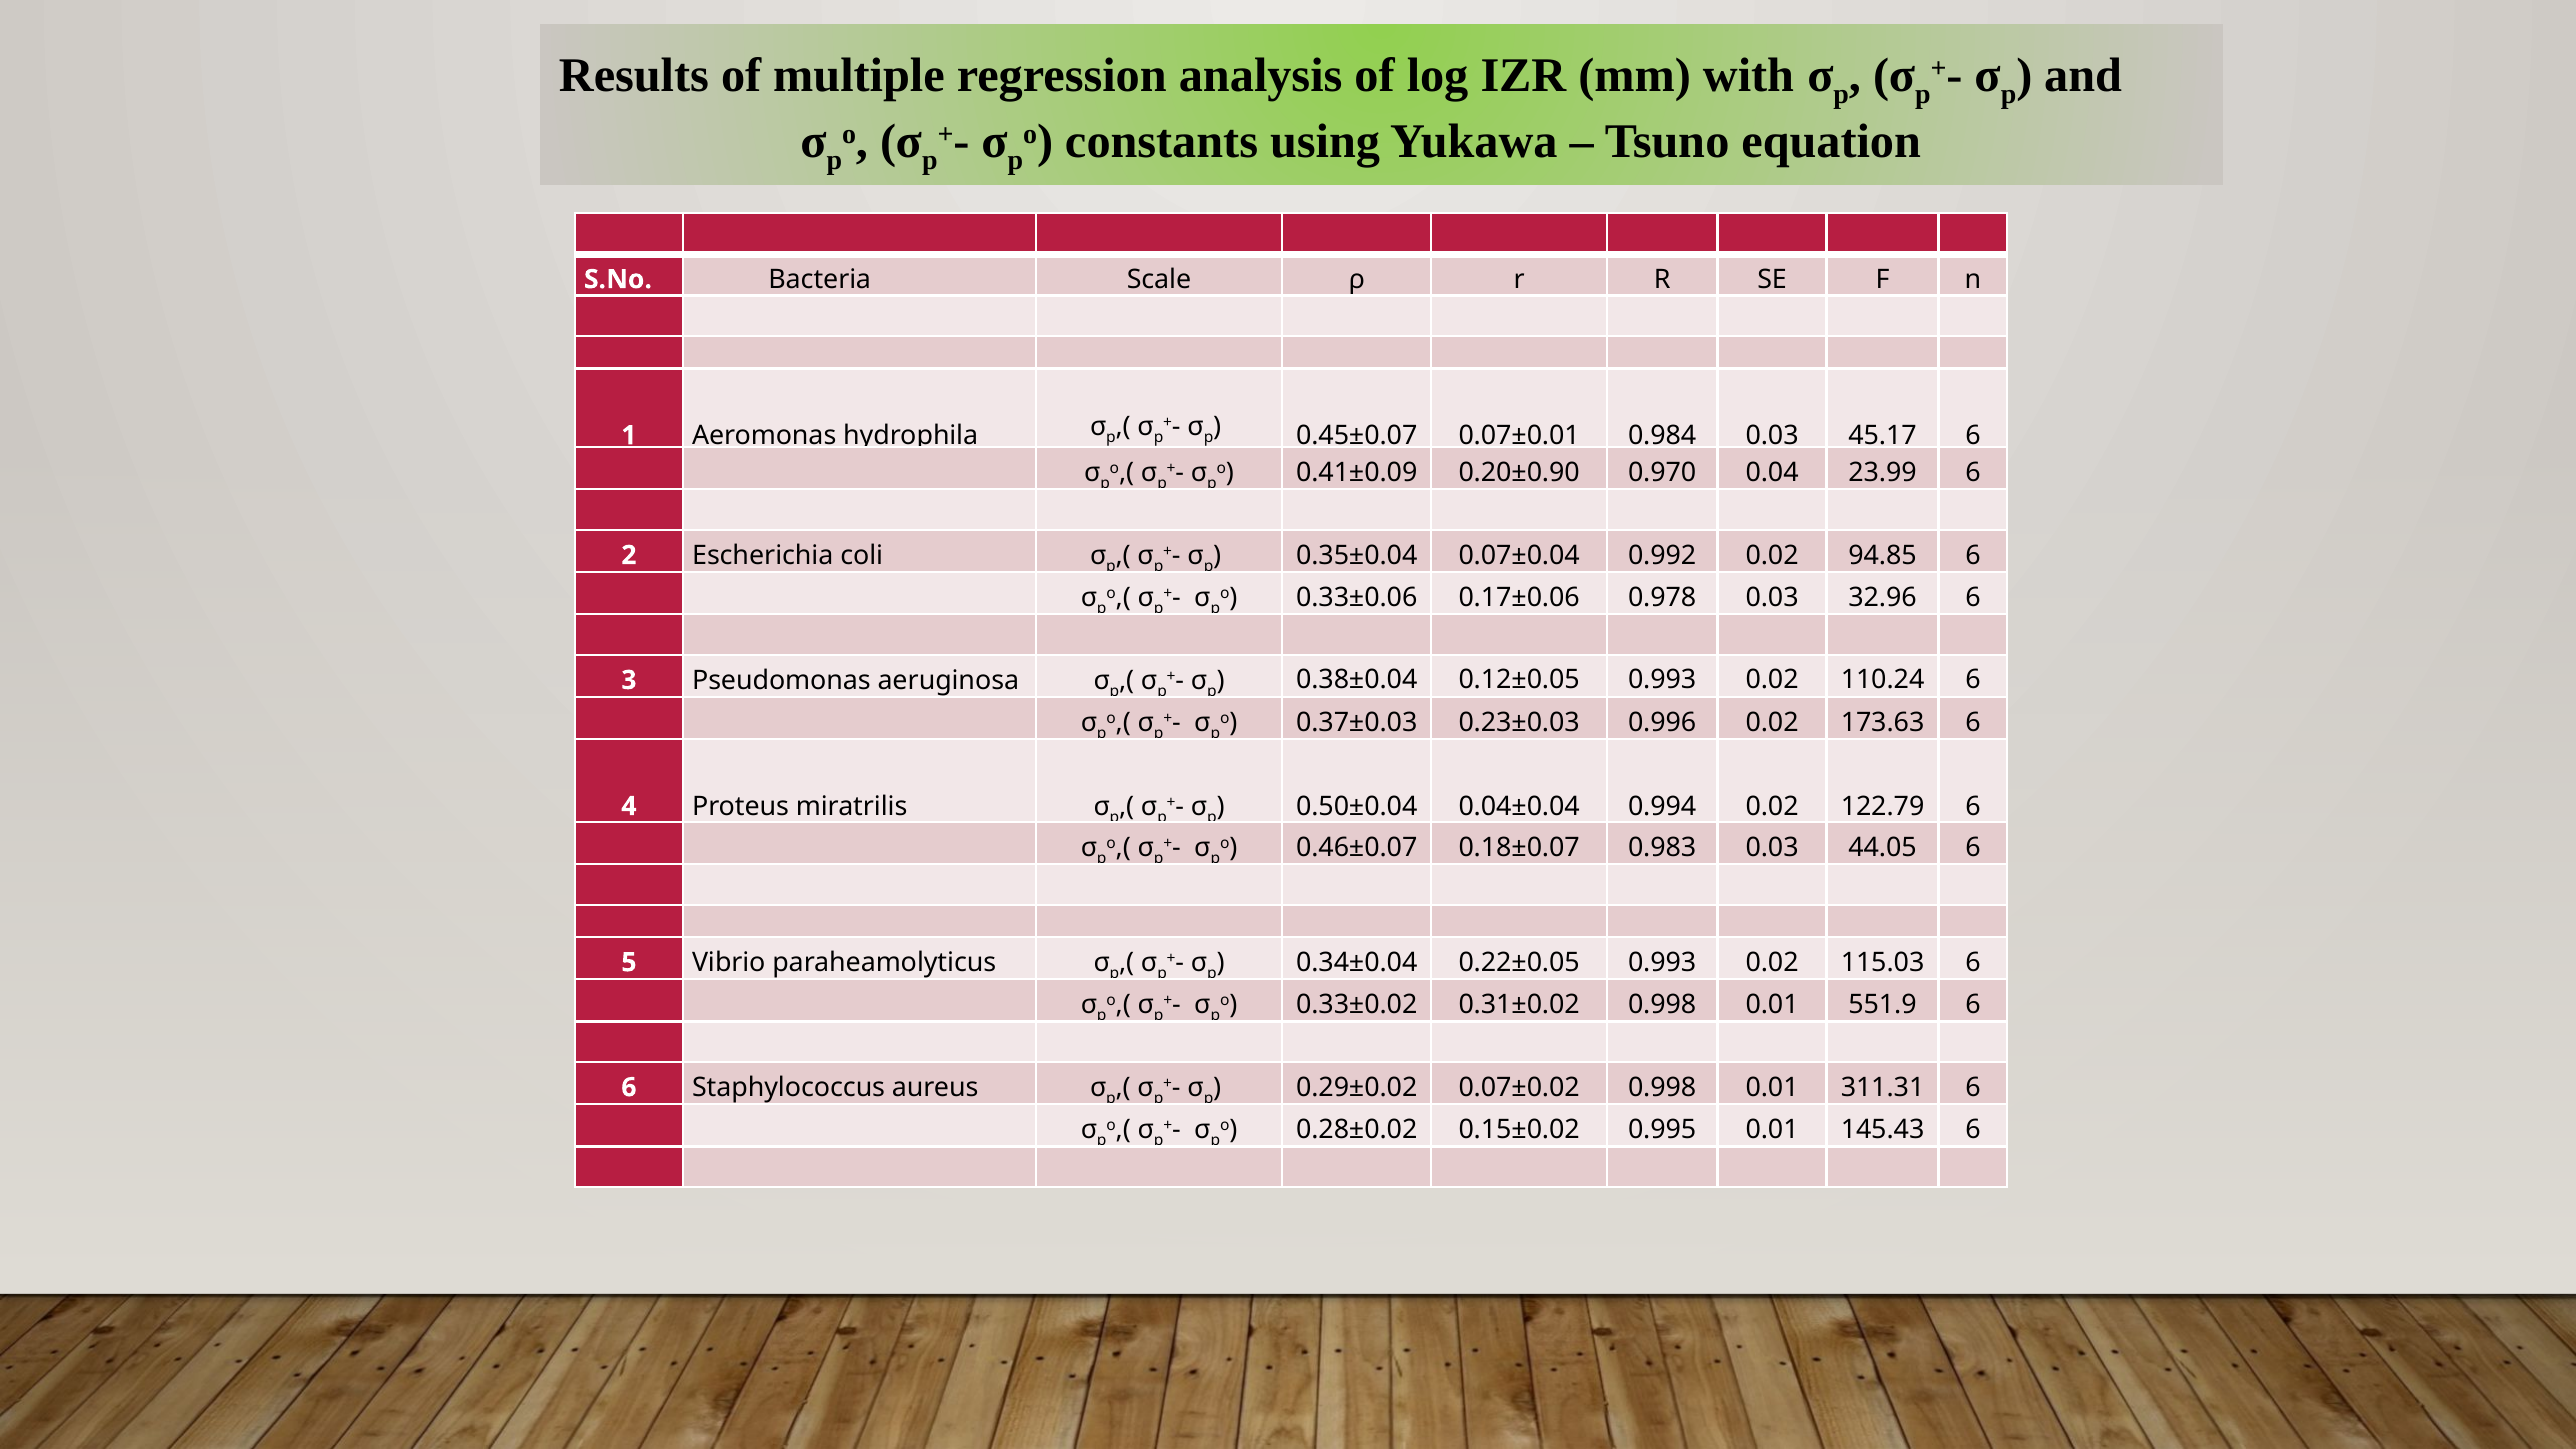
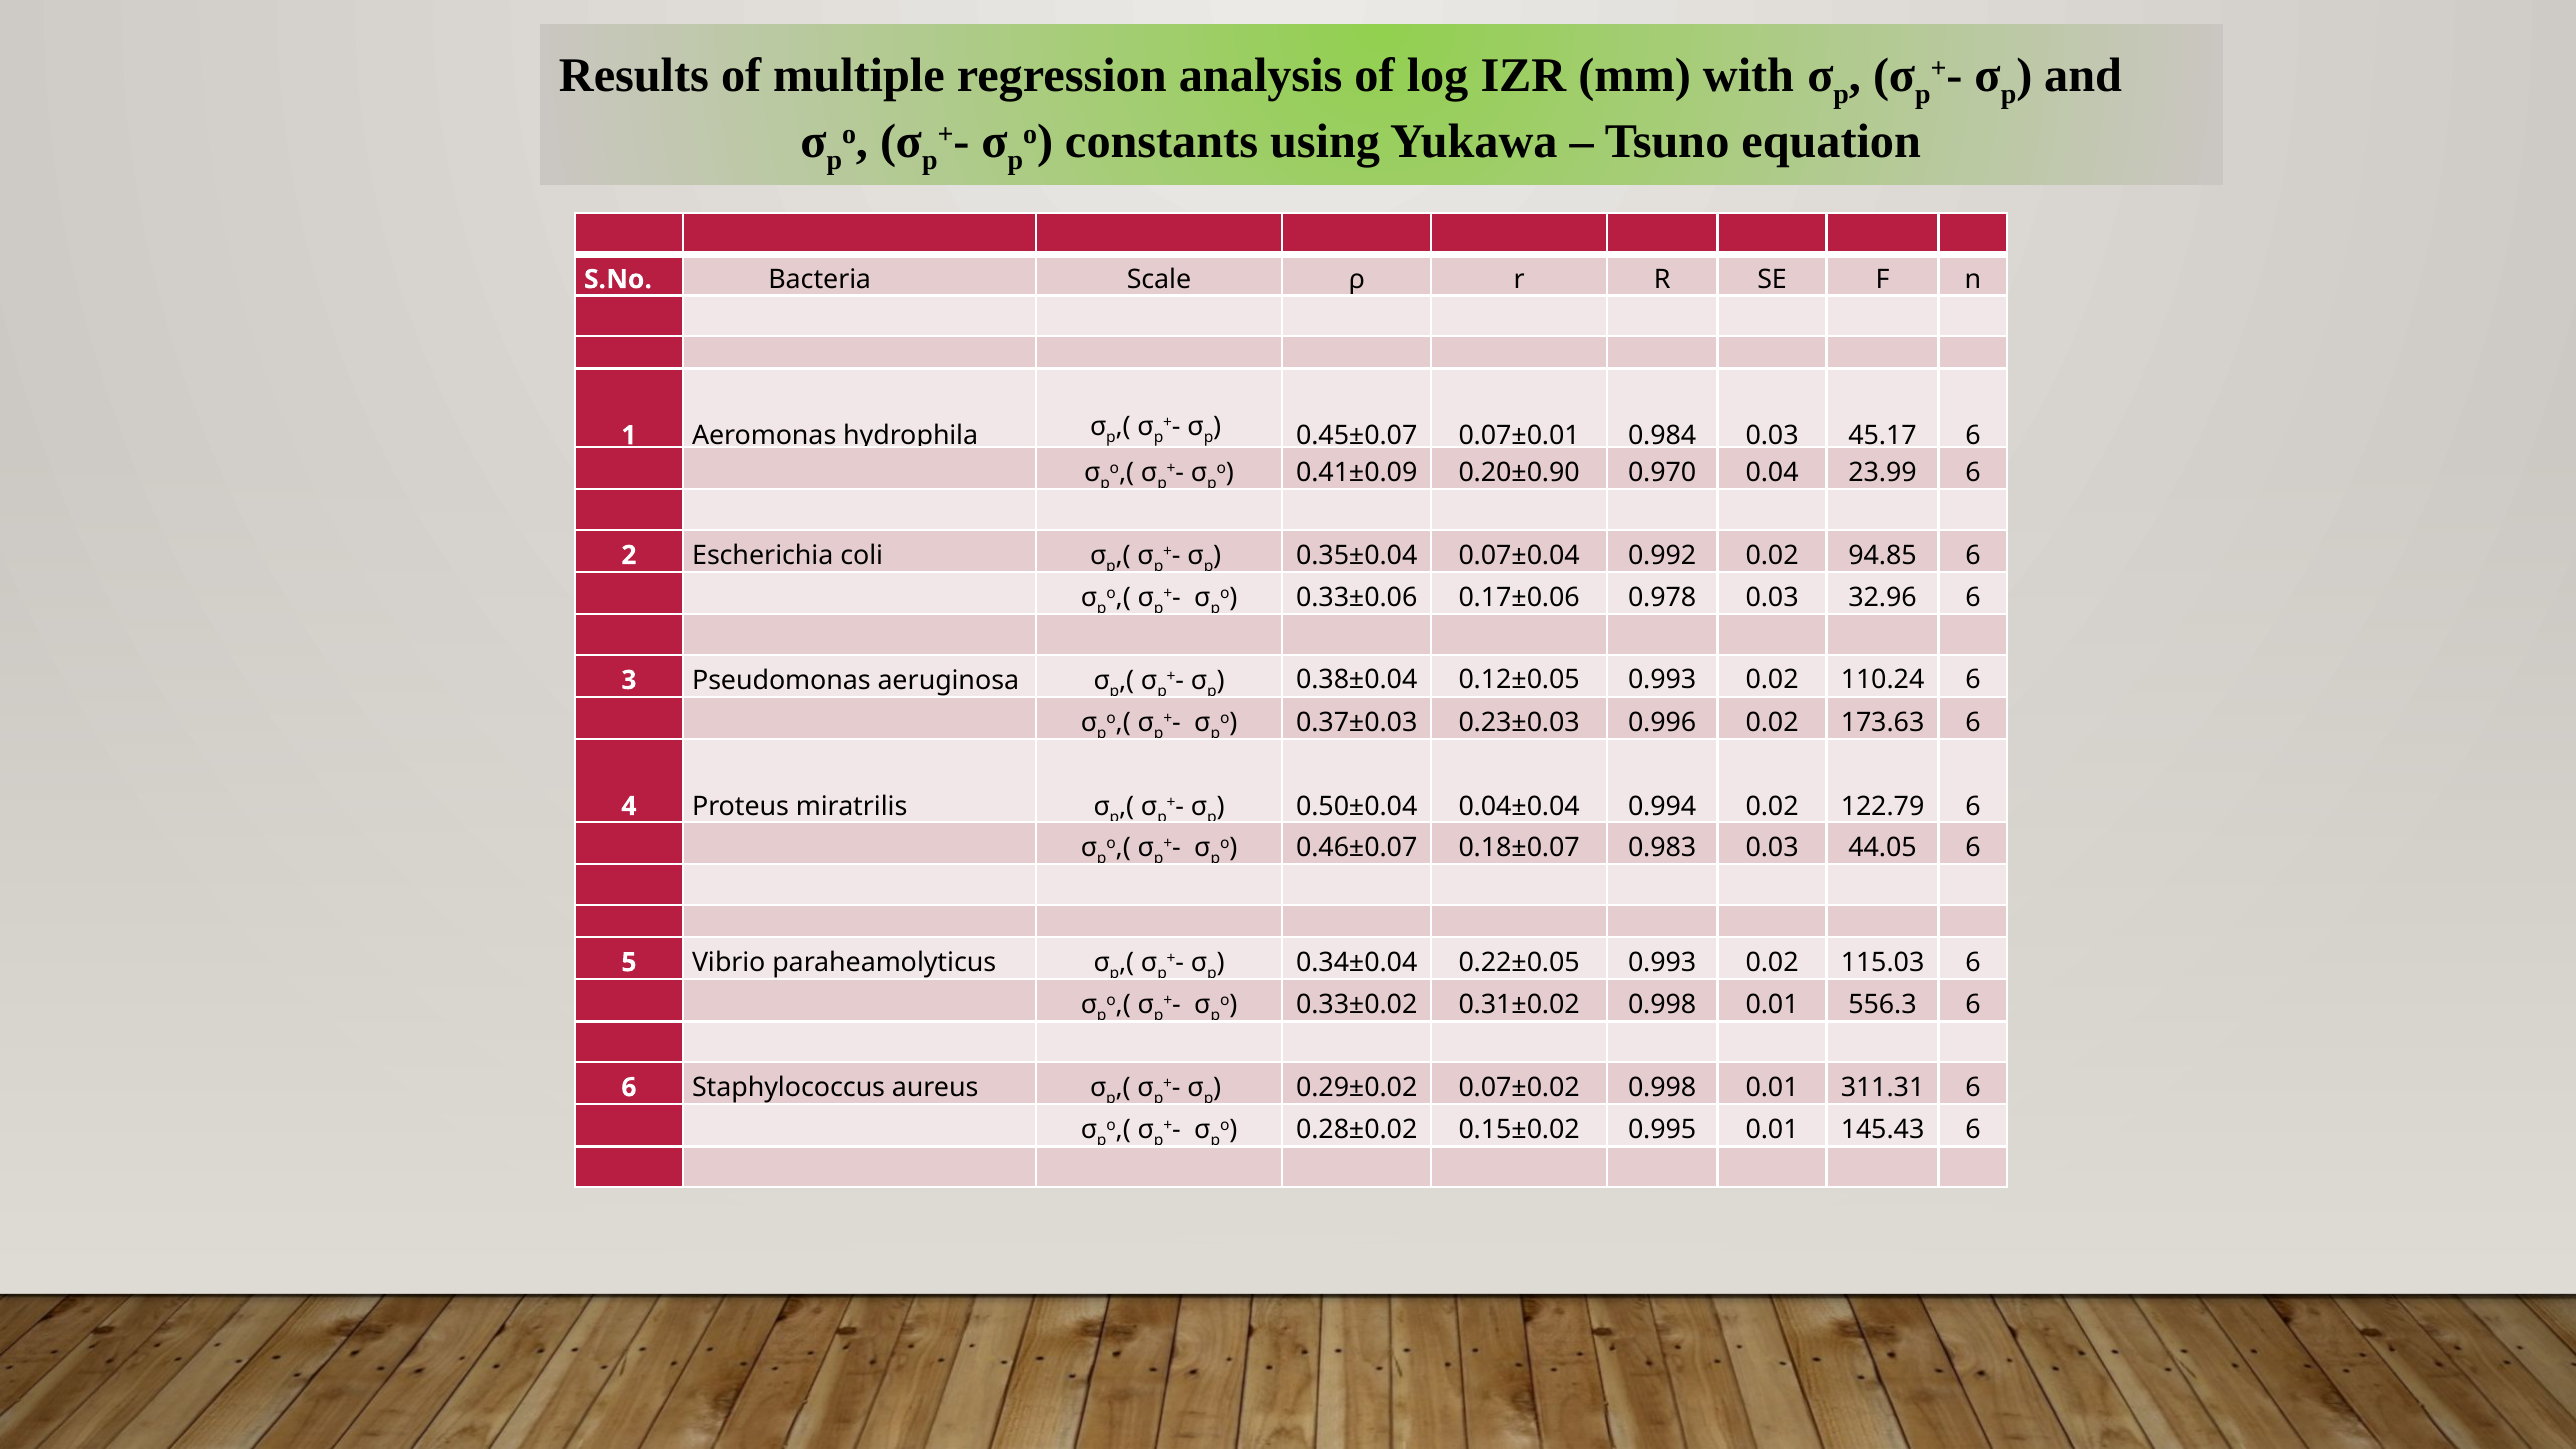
551.9: 551.9 -> 556.3
